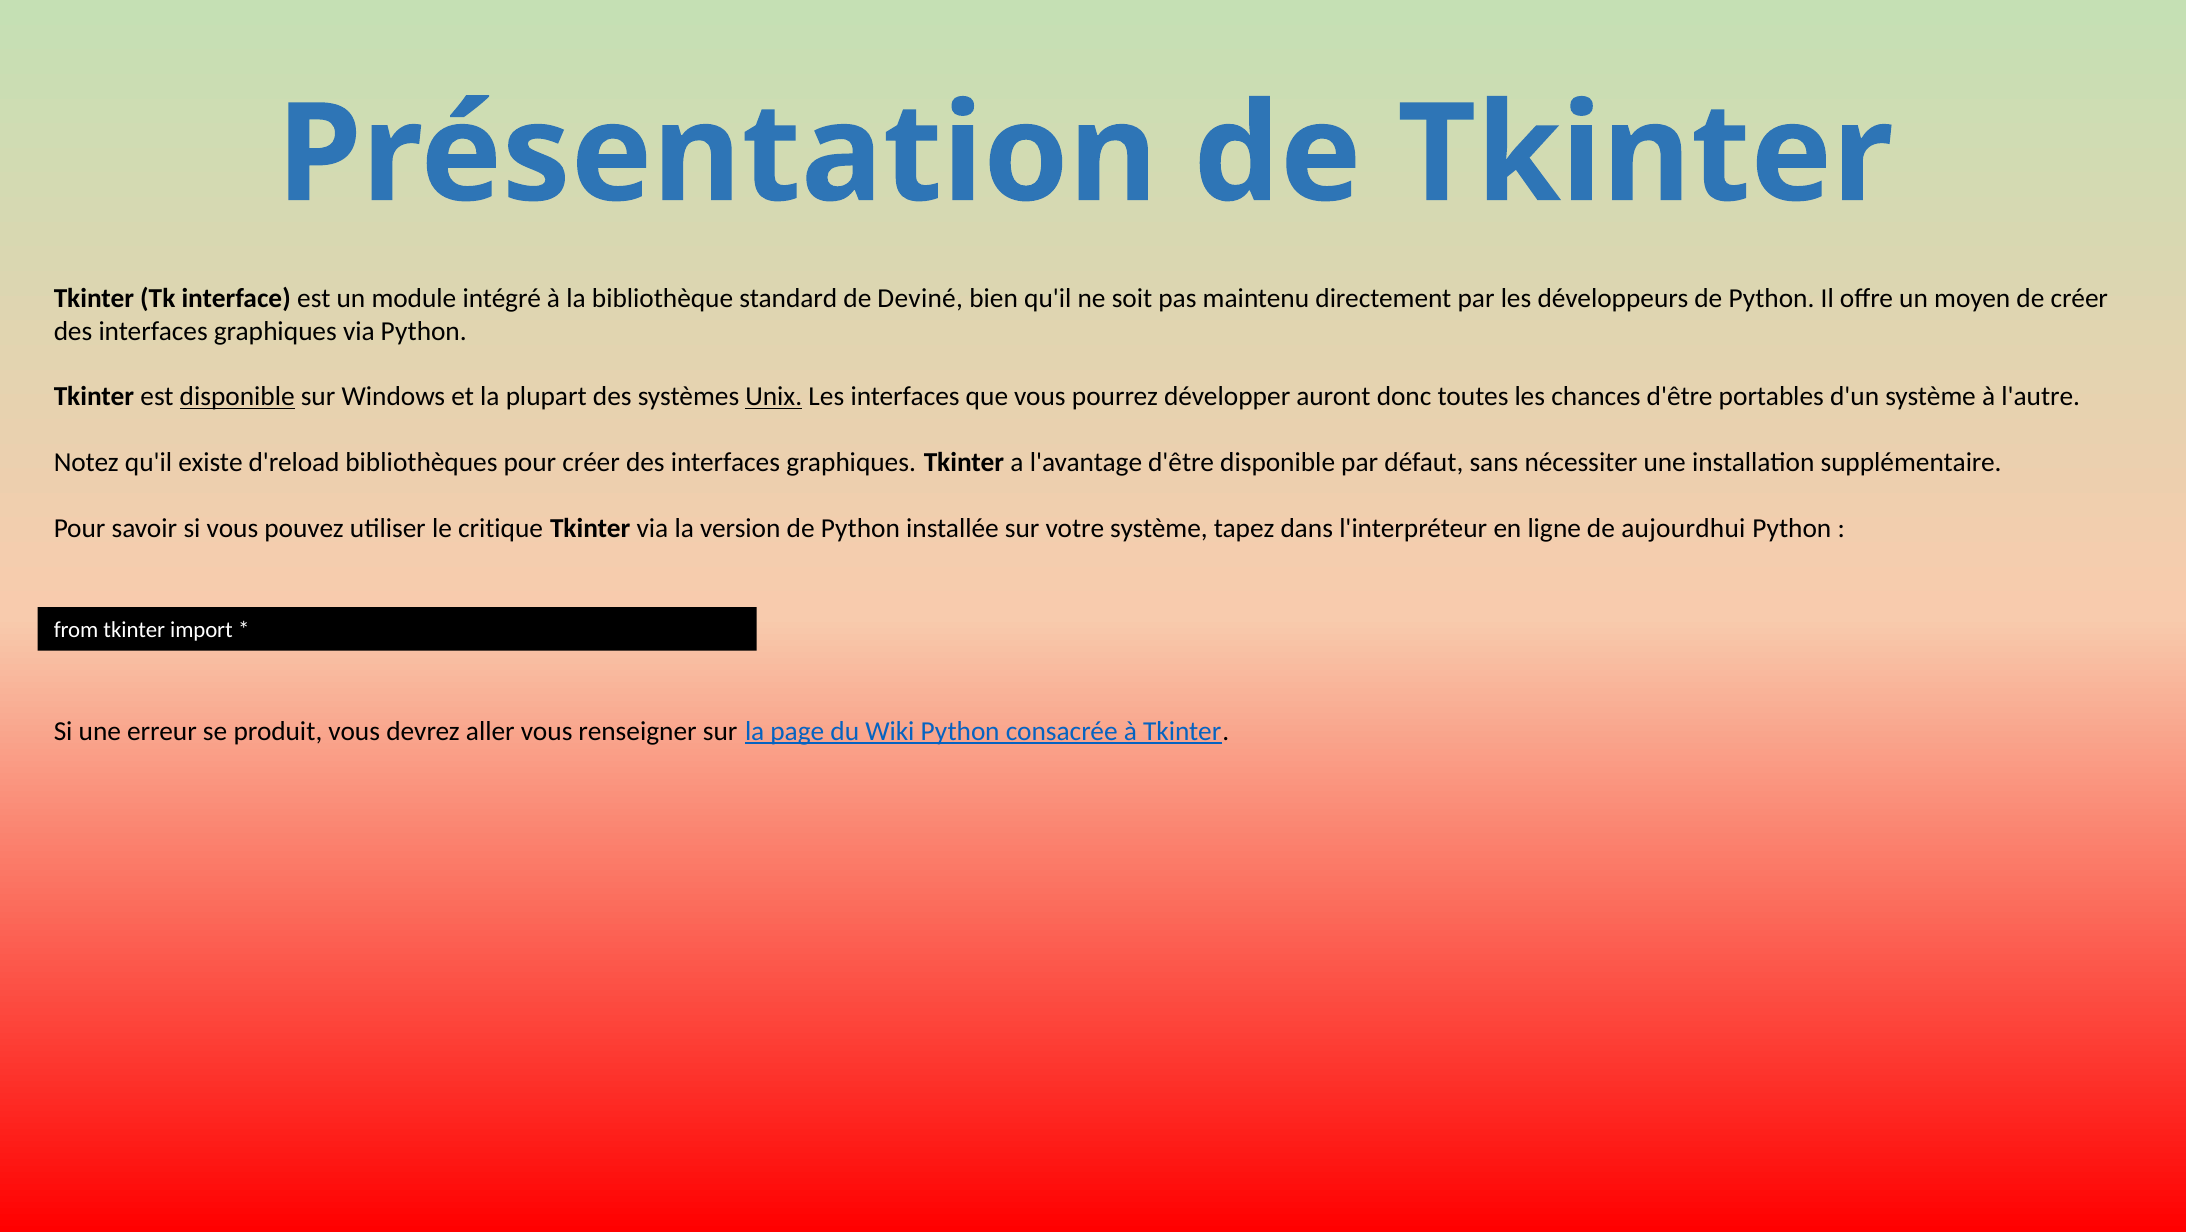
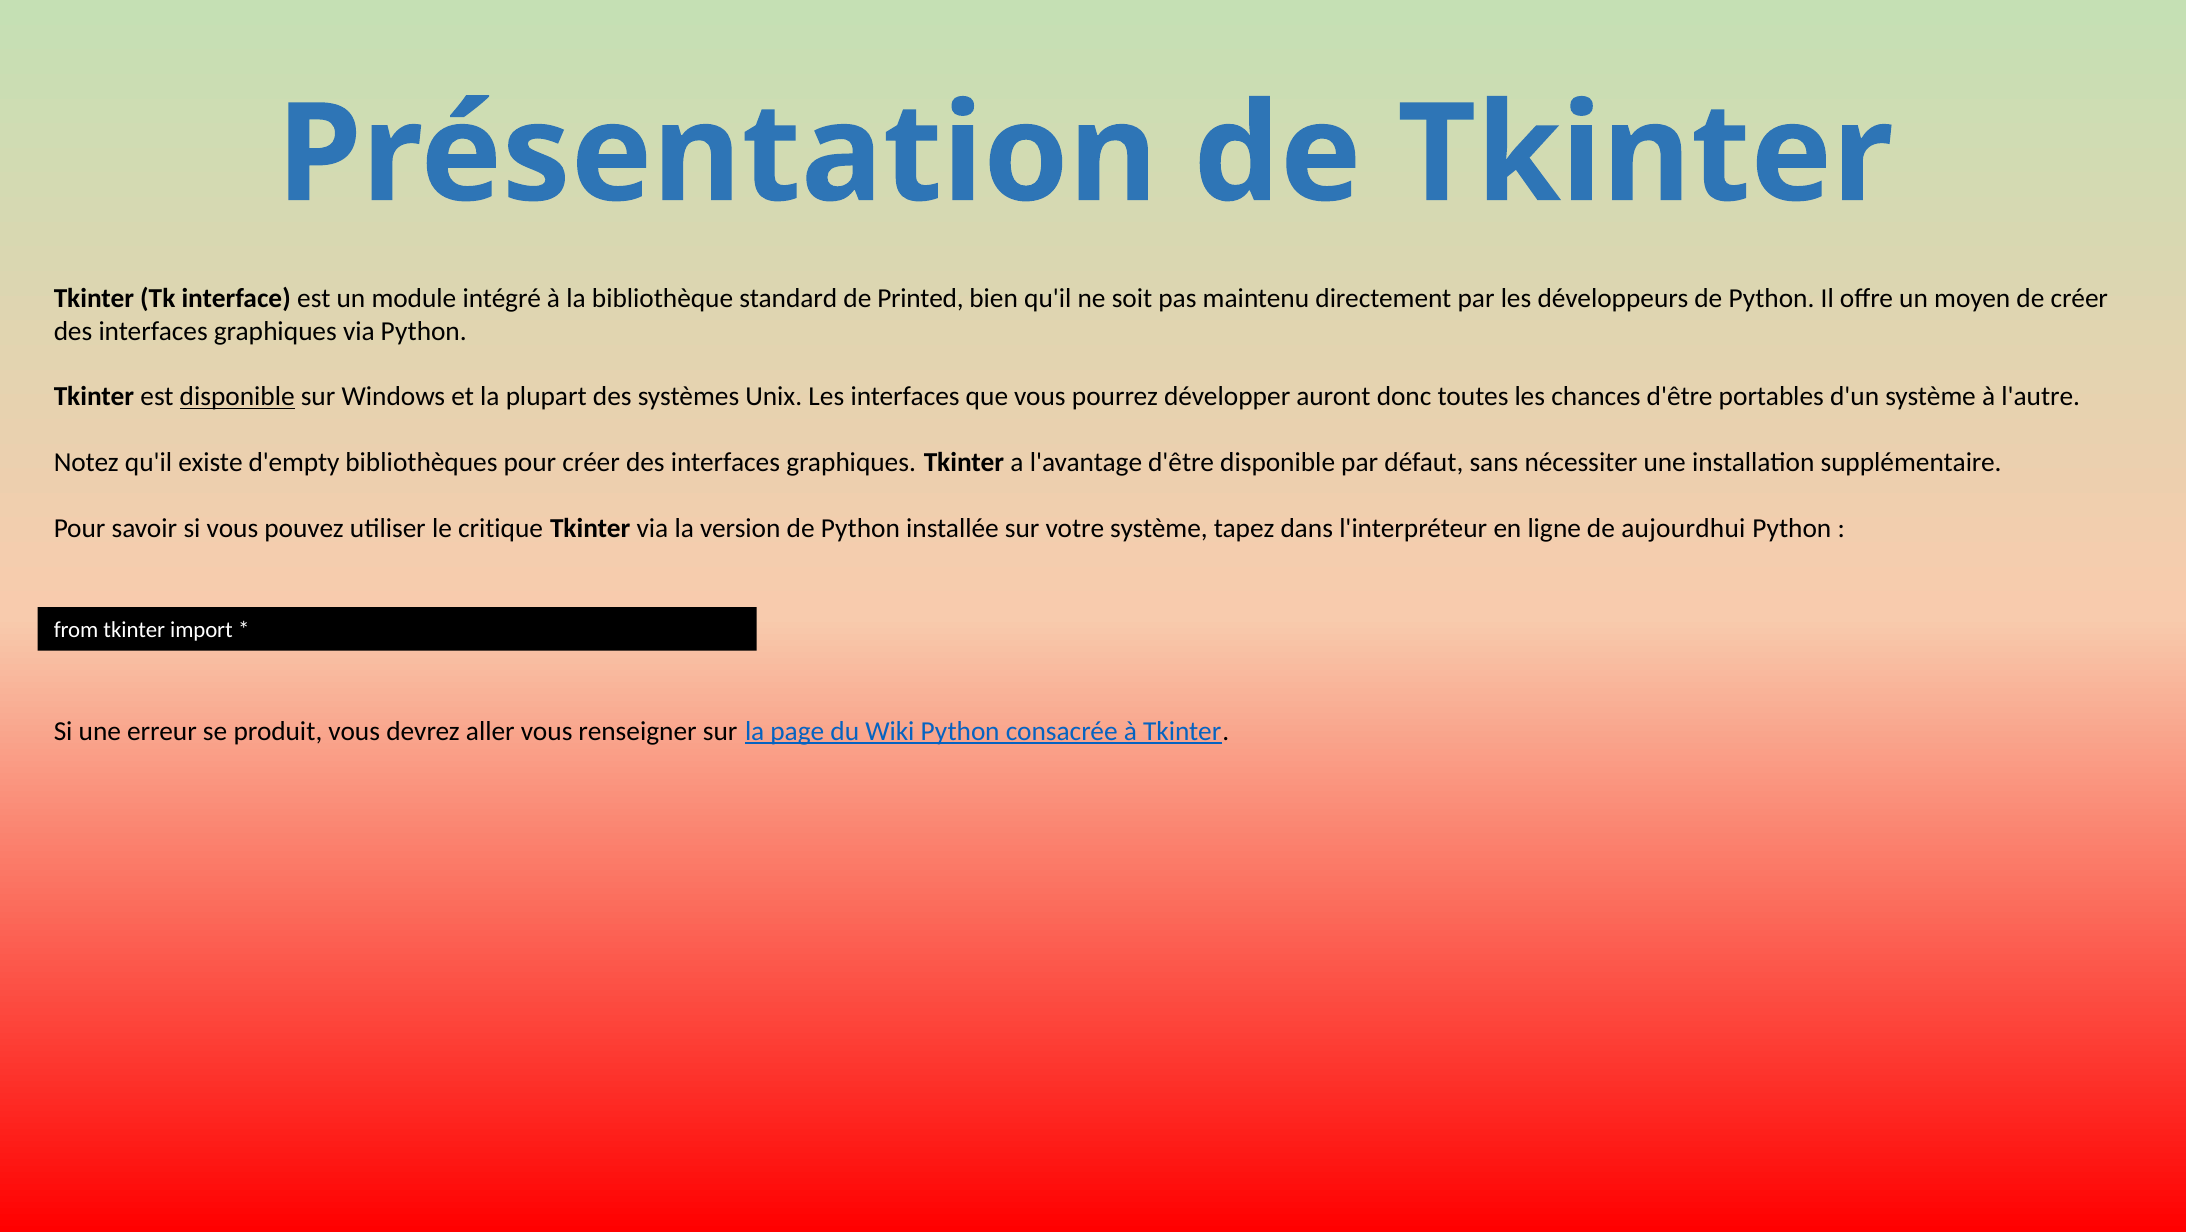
Deviné: Deviné -> Printed
Unix underline: present -> none
d'reload: d'reload -> d'empty
